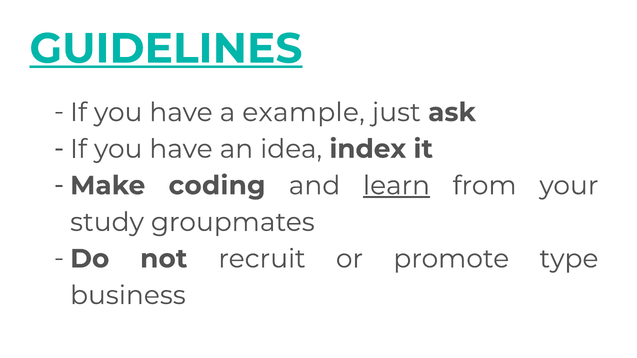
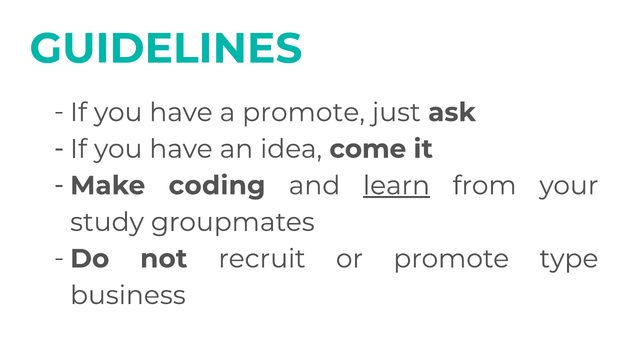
GUIDELINES underline: present -> none
a example: example -> promote
index: index -> come
